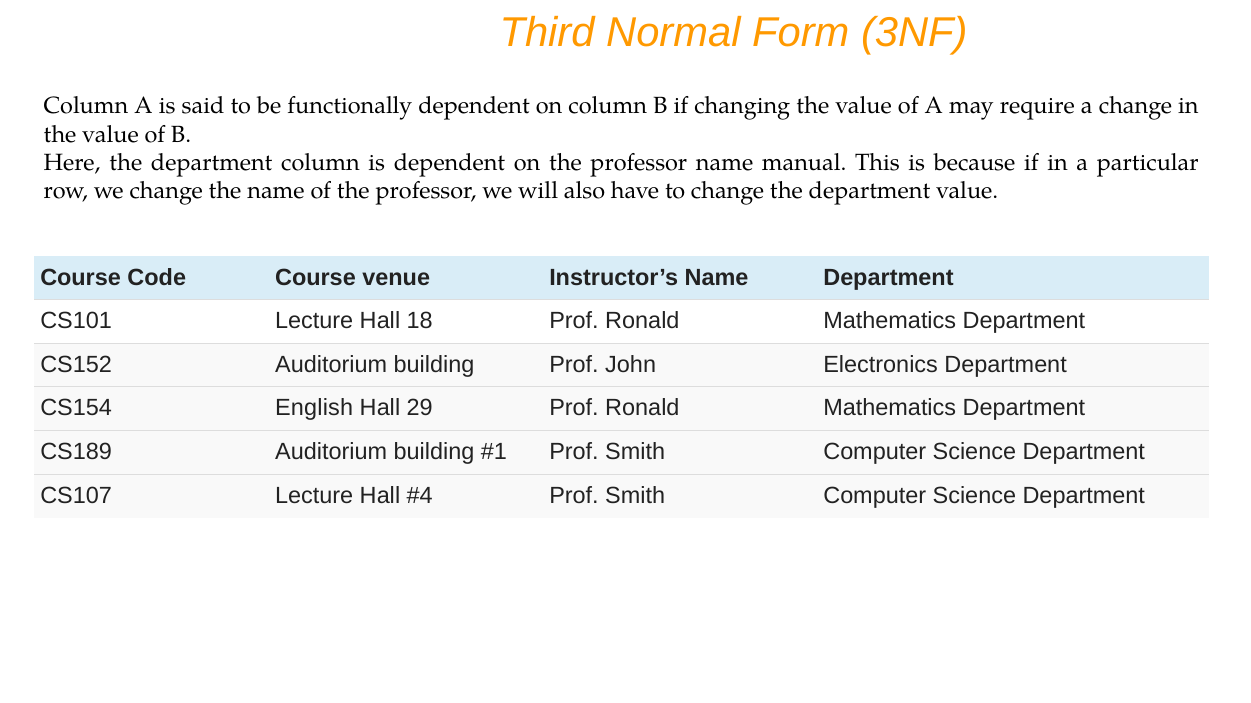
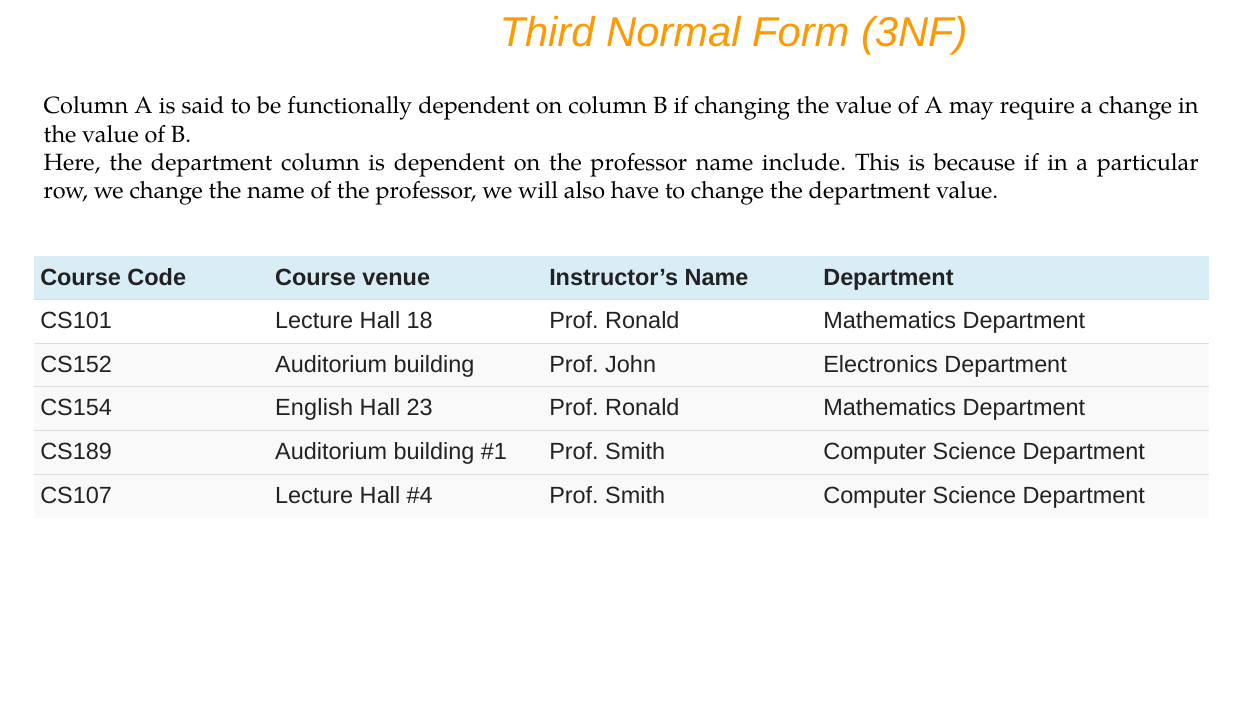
manual: manual -> include
29: 29 -> 23
